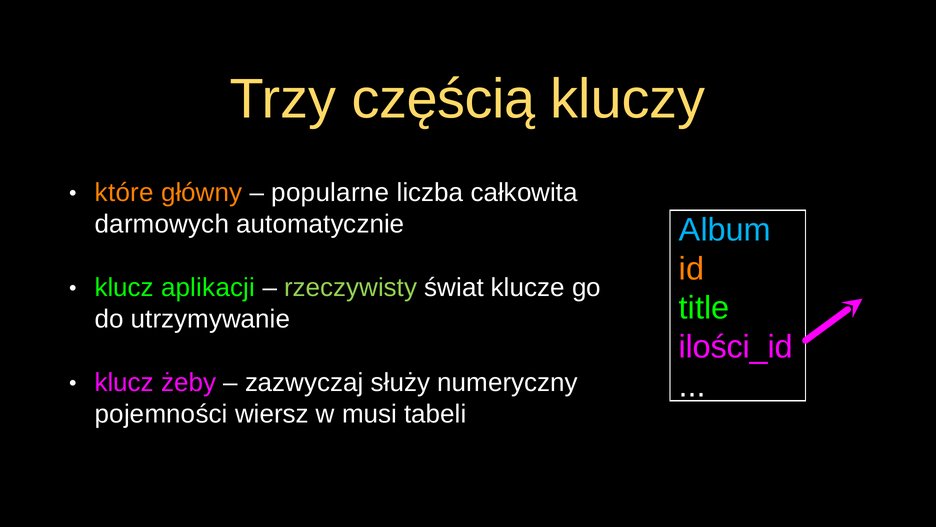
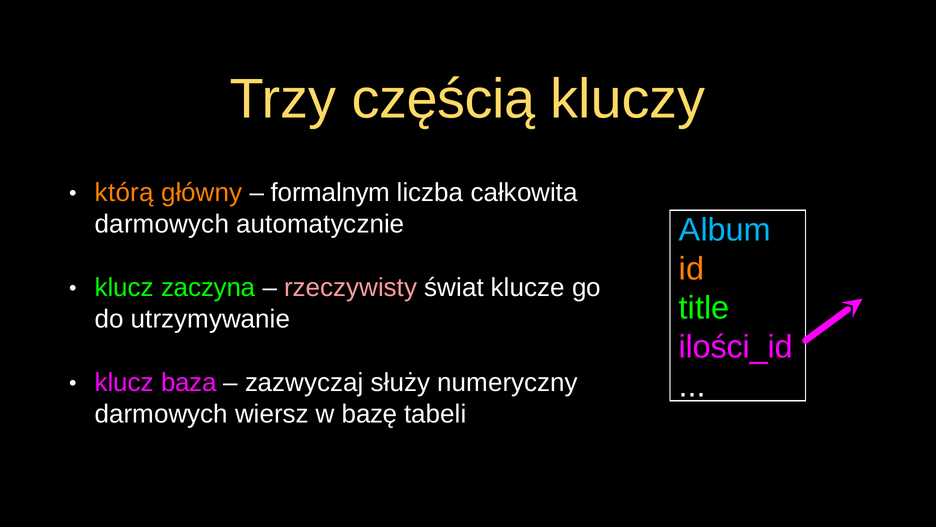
które: które -> którą
popularne: popularne -> formalnym
aplikacji: aplikacji -> zaczyna
rzeczywisty colour: light green -> pink
żeby: żeby -> baza
pojemności at (161, 414): pojemności -> darmowych
musi: musi -> bazę
